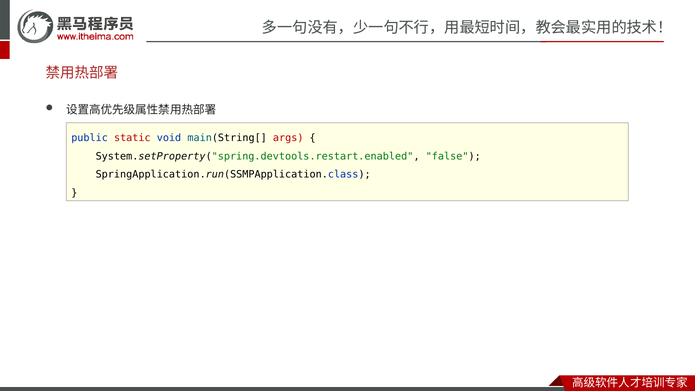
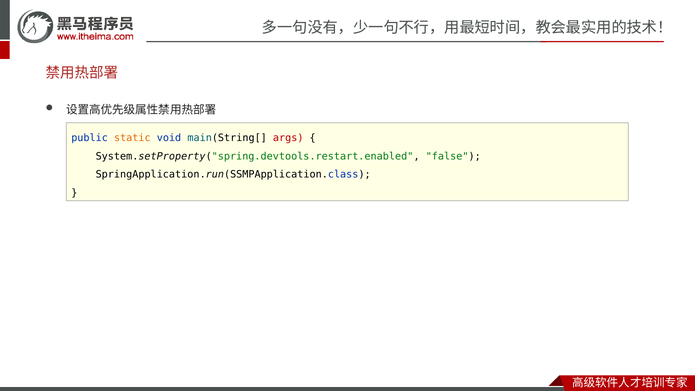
static colour: red -> orange
